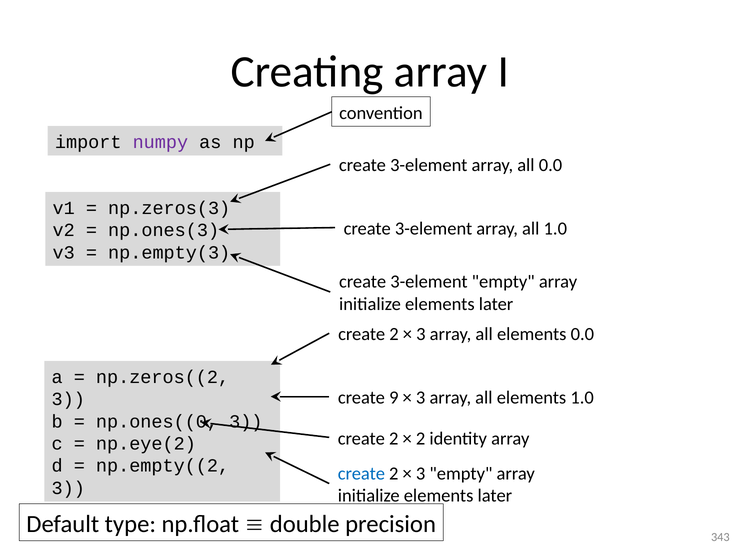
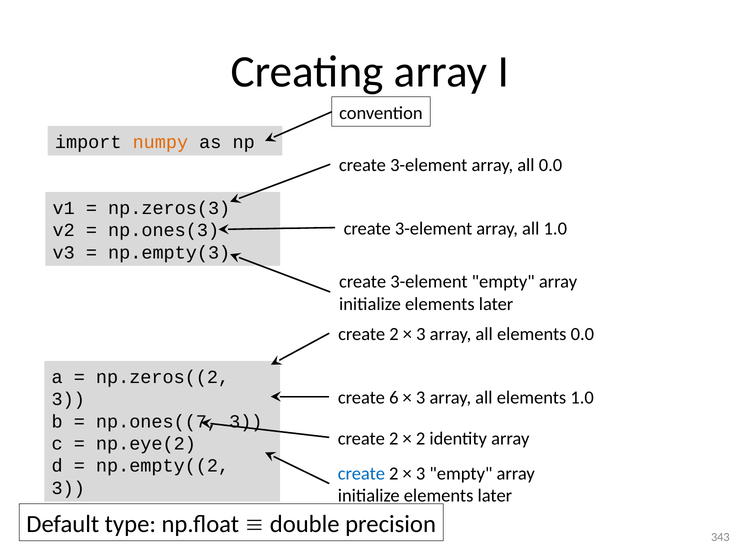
numpy colour: purple -> orange
9: 9 -> 6
np.ones((0: np.ones((0 -> np.ones((7
